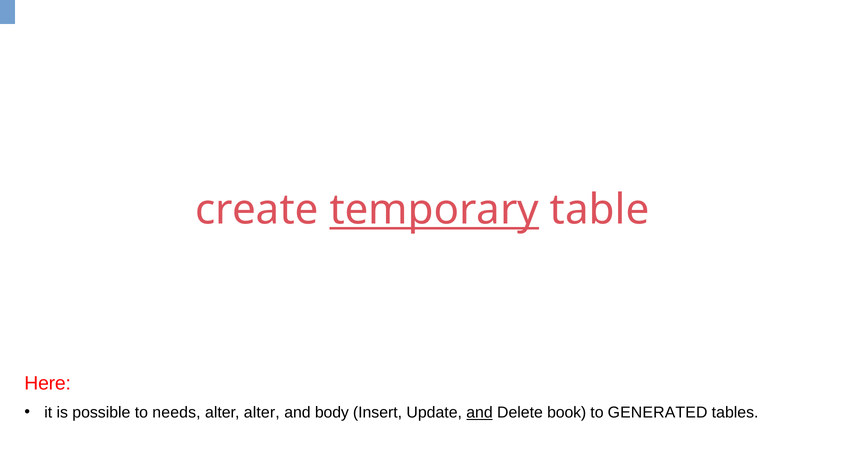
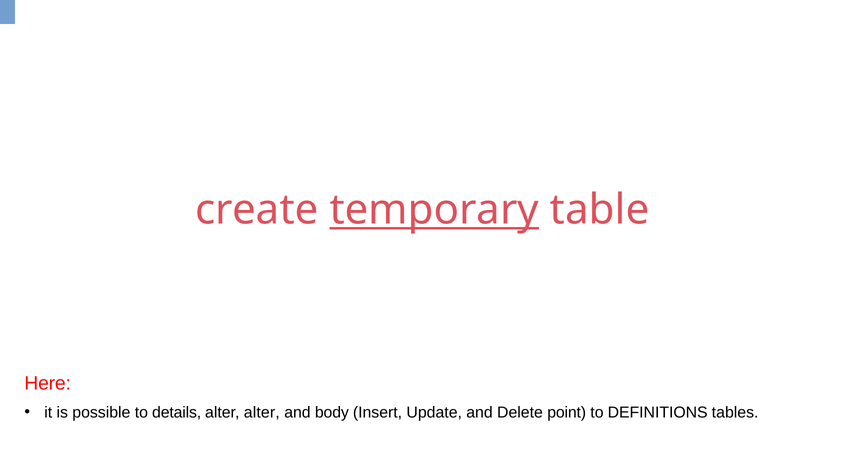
needs: needs -> details
and at (480, 413) underline: present -> none
book: book -> point
GENERATED: GENERATED -> DEFINITIONS
